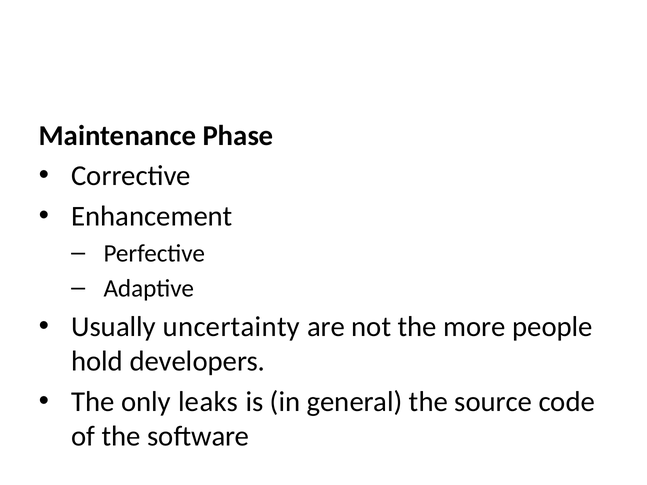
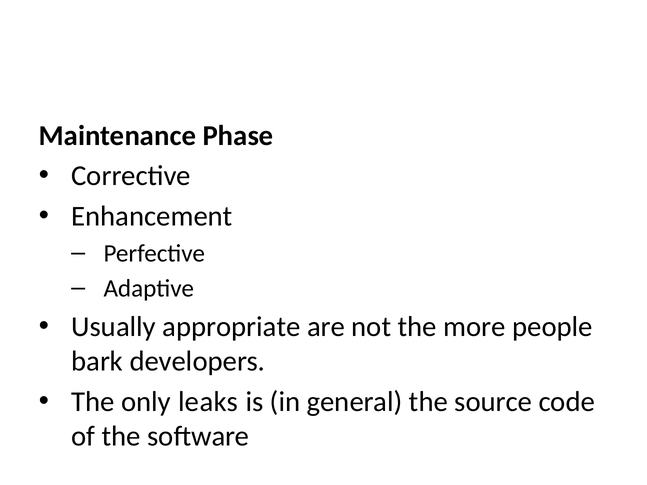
uncertainty: uncertainty -> appropriate
hold: hold -> bark
